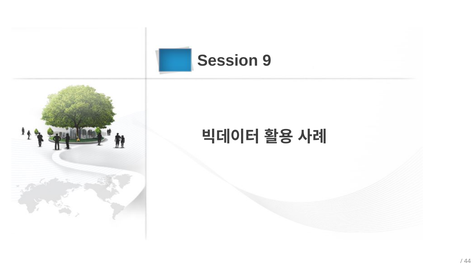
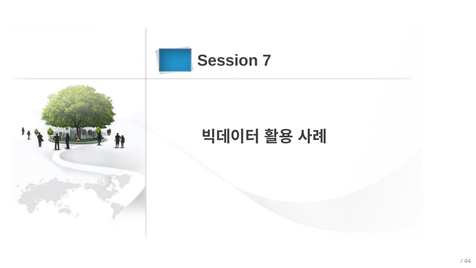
9: 9 -> 7
